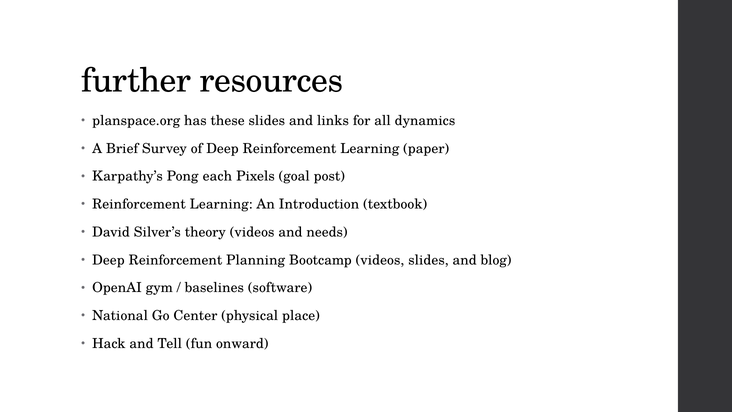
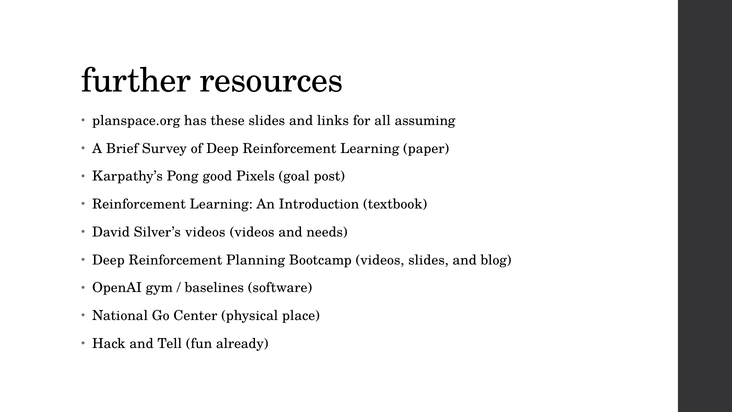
dynamics: dynamics -> assuming
each: each -> good
Silver’s theory: theory -> videos
onward: onward -> already
